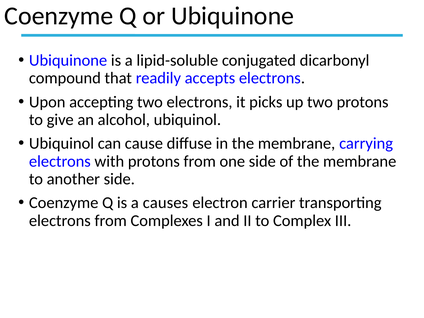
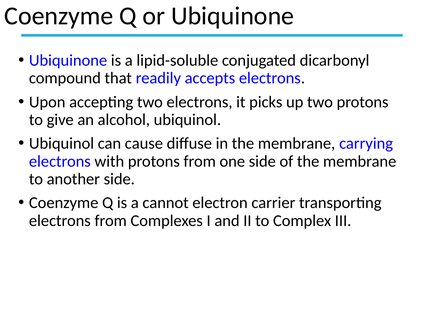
causes: causes -> cannot
